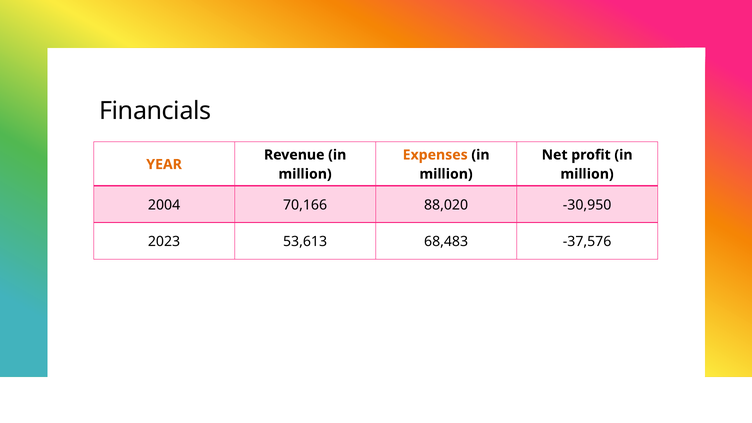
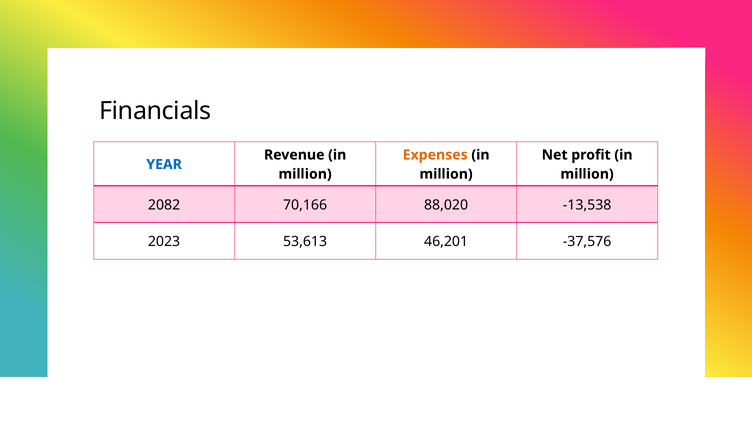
YEAR colour: orange -> blue
2004: 2004 -> 2082
-30,950: -30,950 -> -13,538
68,483: 68,483 -> 46,201
